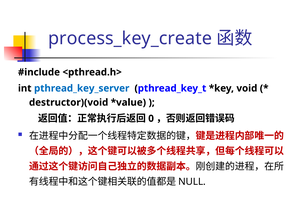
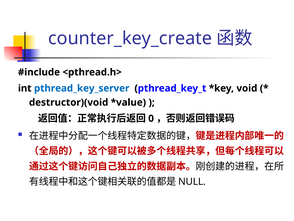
process_key_create: process_key_create -> counter_key_create
